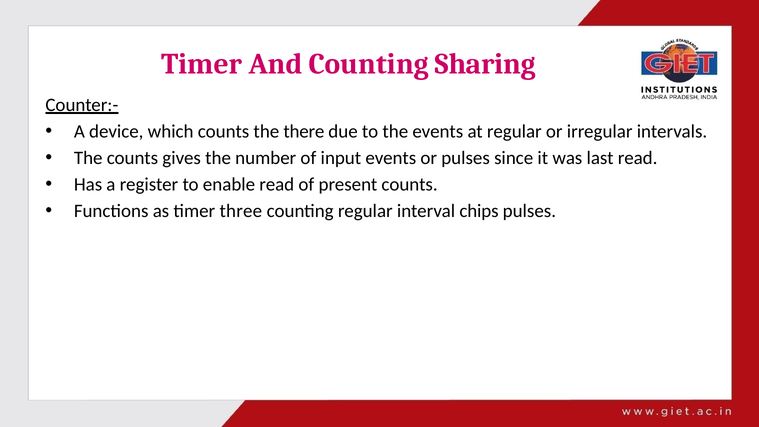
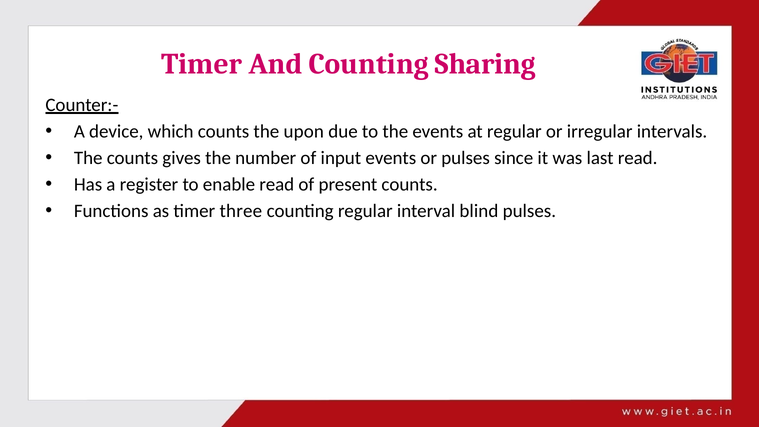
there: there -> upon
chips: chips -> blind
